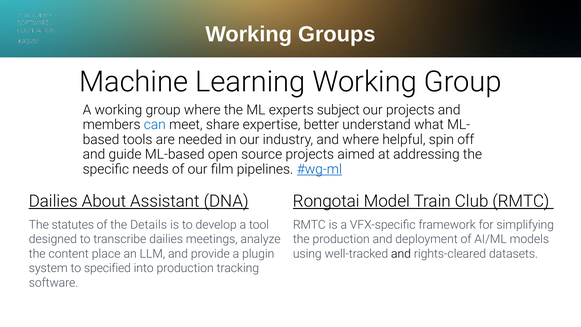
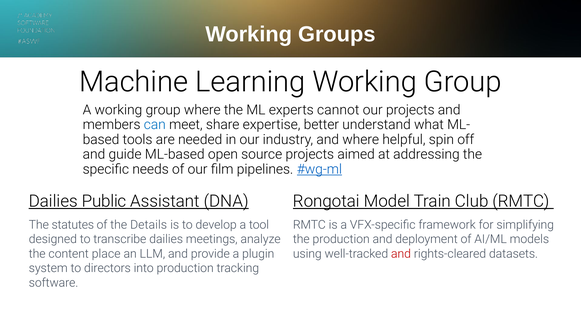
subject: subject -> cannot
About: About -> Public
and at (401, 254) colour: black -> red
specified: specified -> directors
